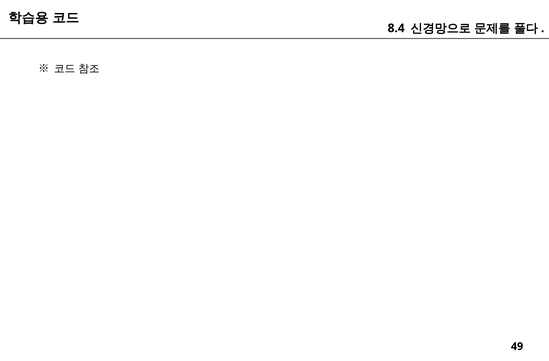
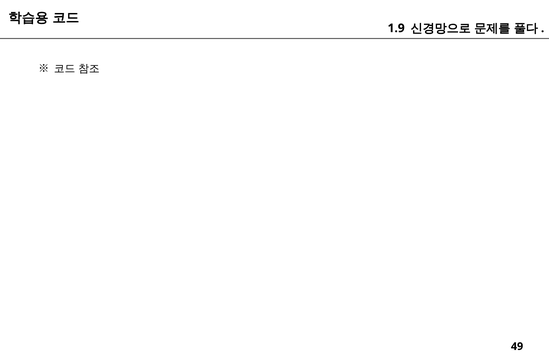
8.4: 8.4 -> 1.9
